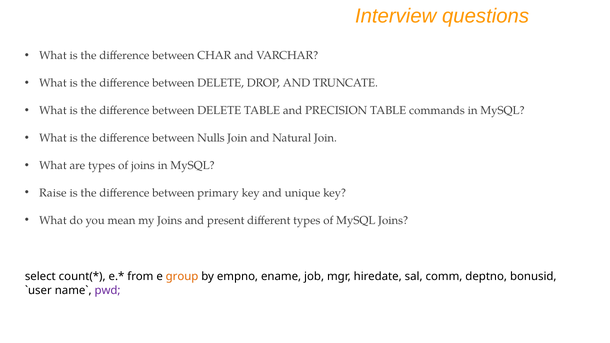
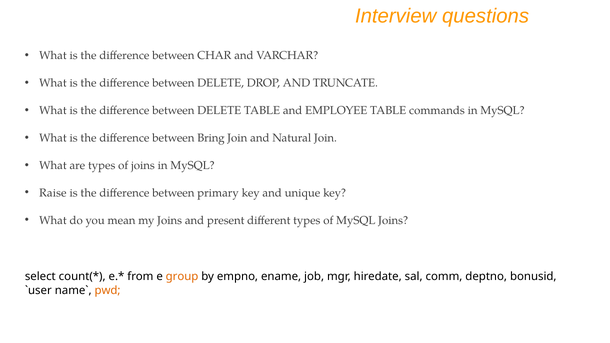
PRECISION: PRECISION -> EMPLOYEE
Nulls: Nulls -> Bring
pwd colour: purple -> orange
